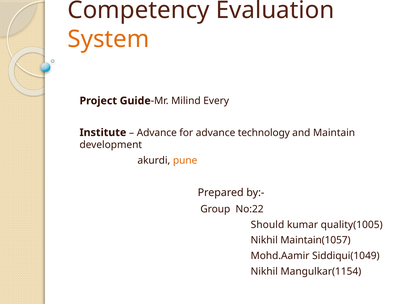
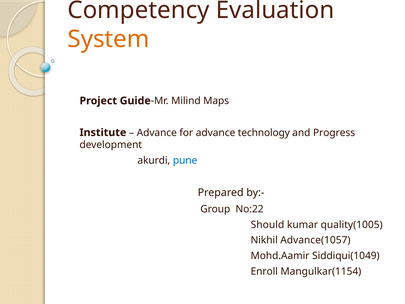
Every: Every -> Maps
Maintain: Maintain -> Progress
pune colour: orange -> blue
Maintain(1057: Maintain(1057 -> Advance(1057
Nikhil at (264, 271): Nikhil -> Enroll
